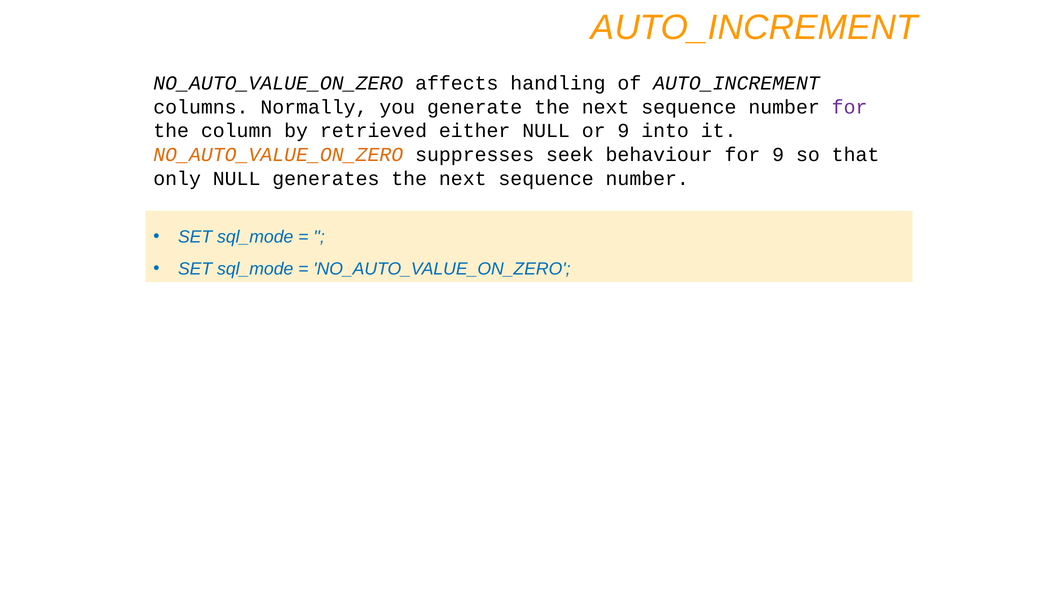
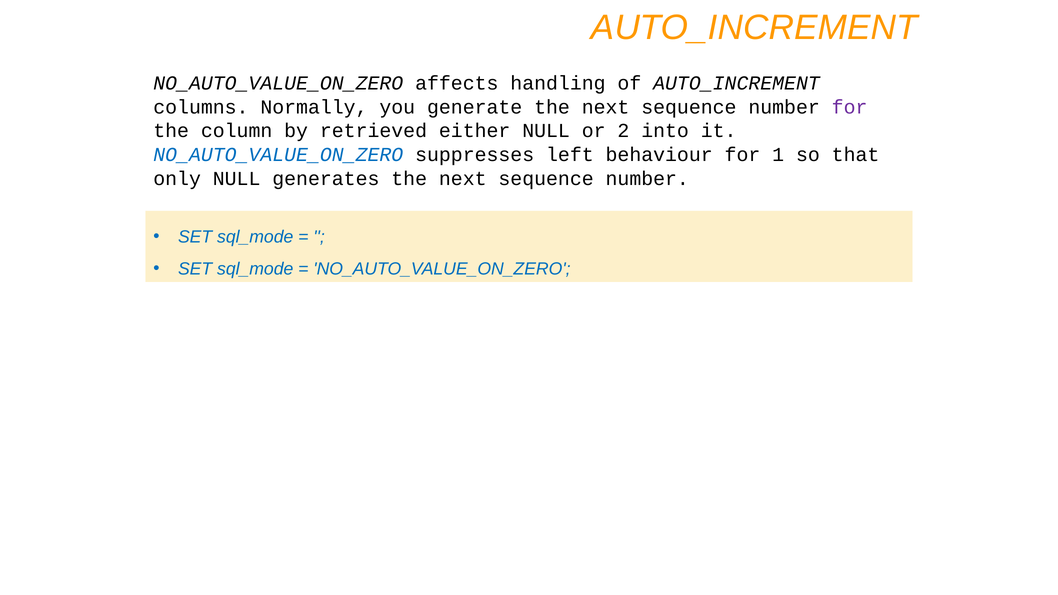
or 9: 9 -> 2
NO_AUTO_VALUE_ON_ZERO at (278, 155) colour: orange -> blue
seek: seek -> left
for 9: 9 -> 1
